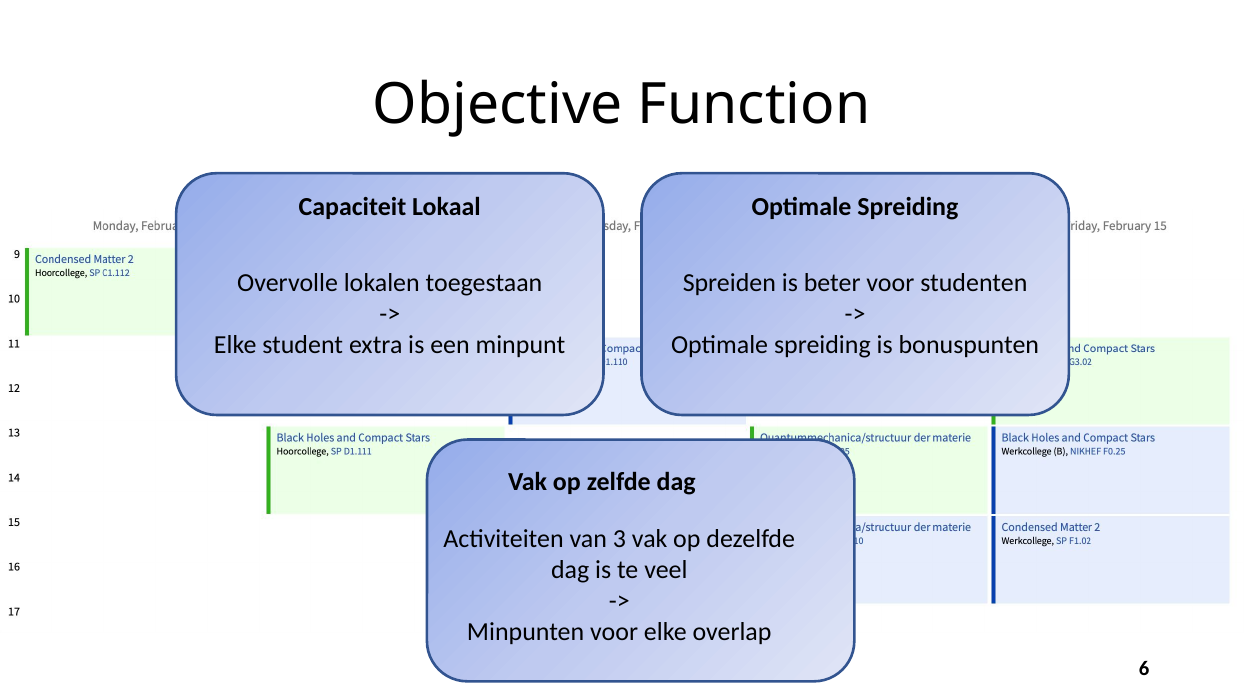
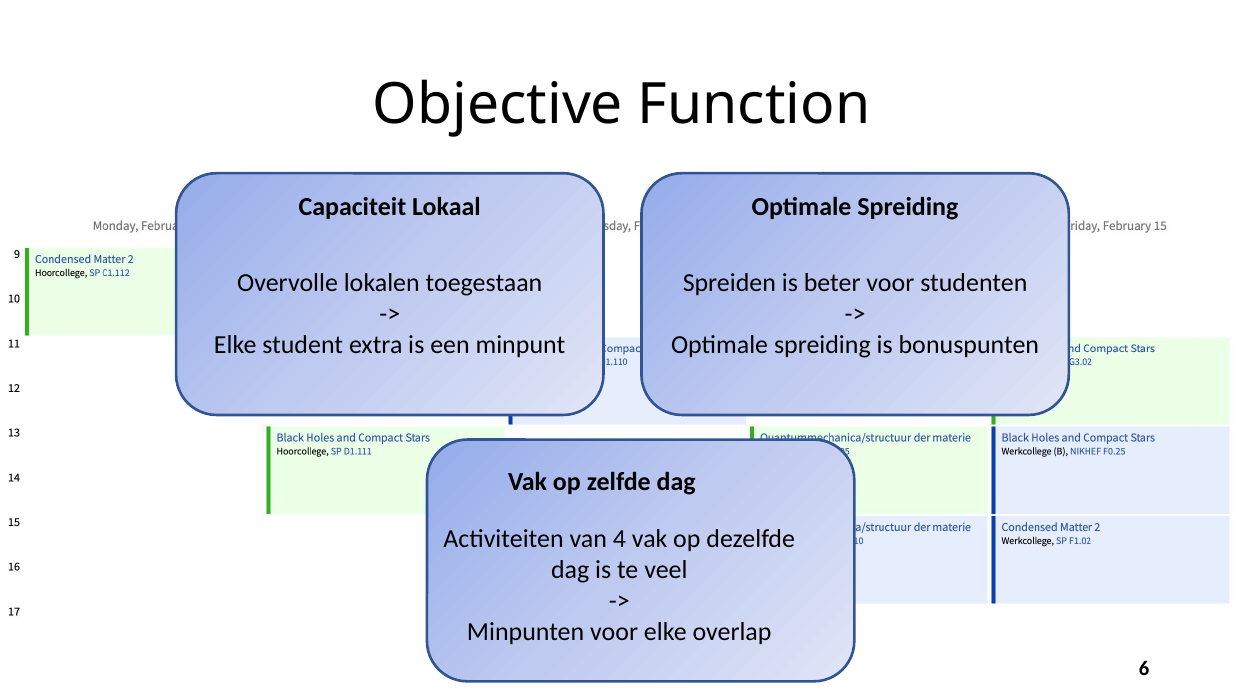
3: 3 -> 4
